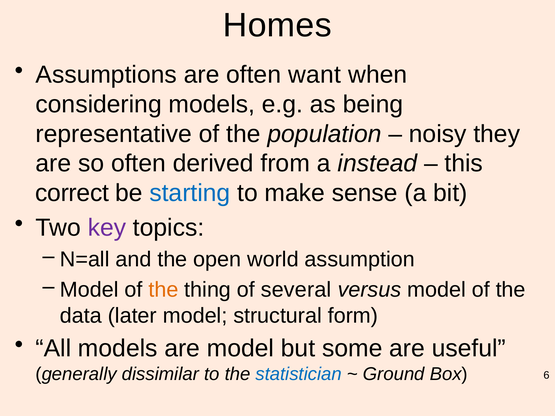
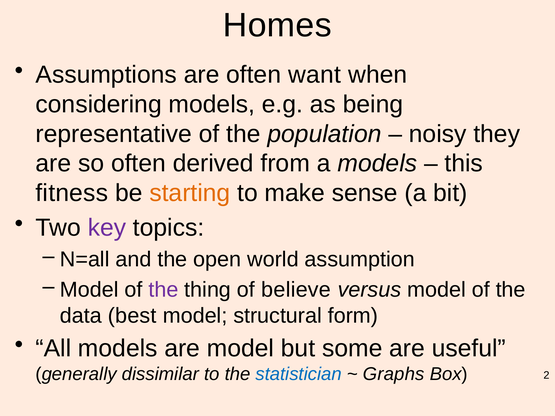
a instead: instead -> models
correct: correct -> fitness
starting colour: blue -> orange
the at (163, 290) colour: orange -> purple
several: several -> believe
later: later -> best
Ground: Ground -> Graphs
6: 6 -> 2
